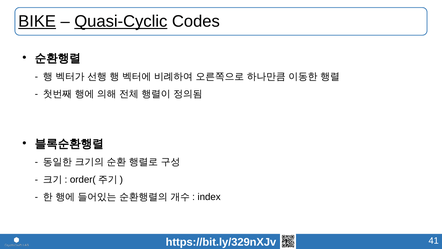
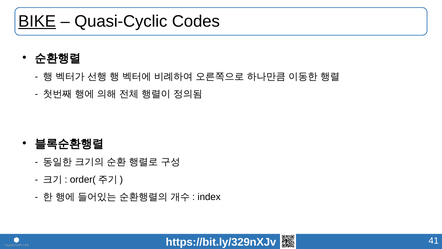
Quasi-Cyclic underline: present -> none
